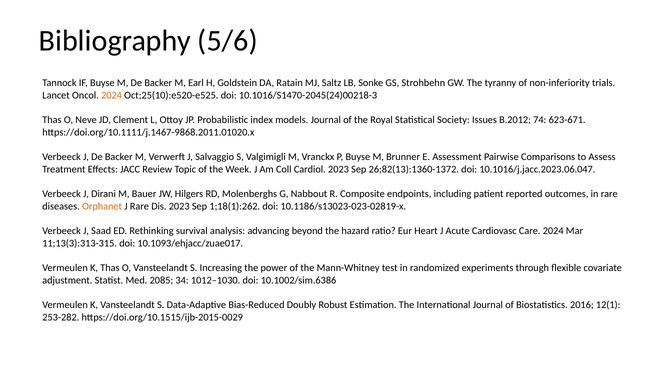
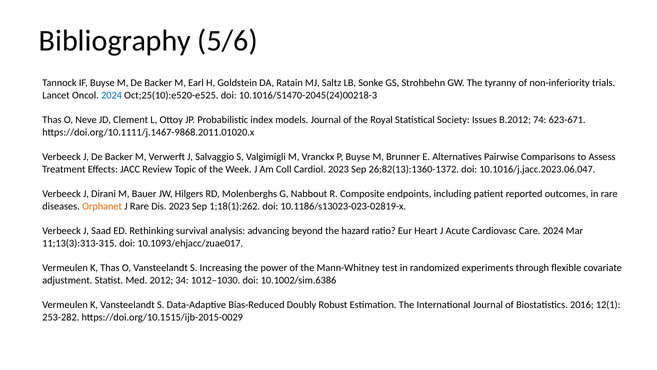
2024 at (112, 95) colour: orange -> blue
Assessment: Assessment -> Alternatives
2085: 2085 -> 2012
